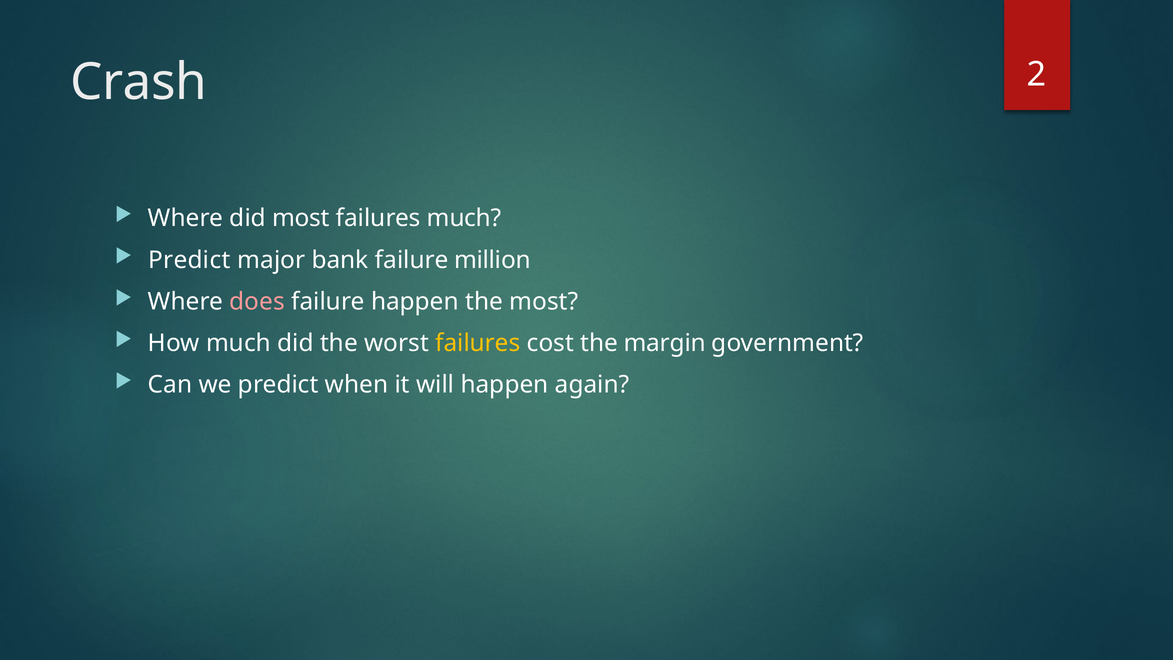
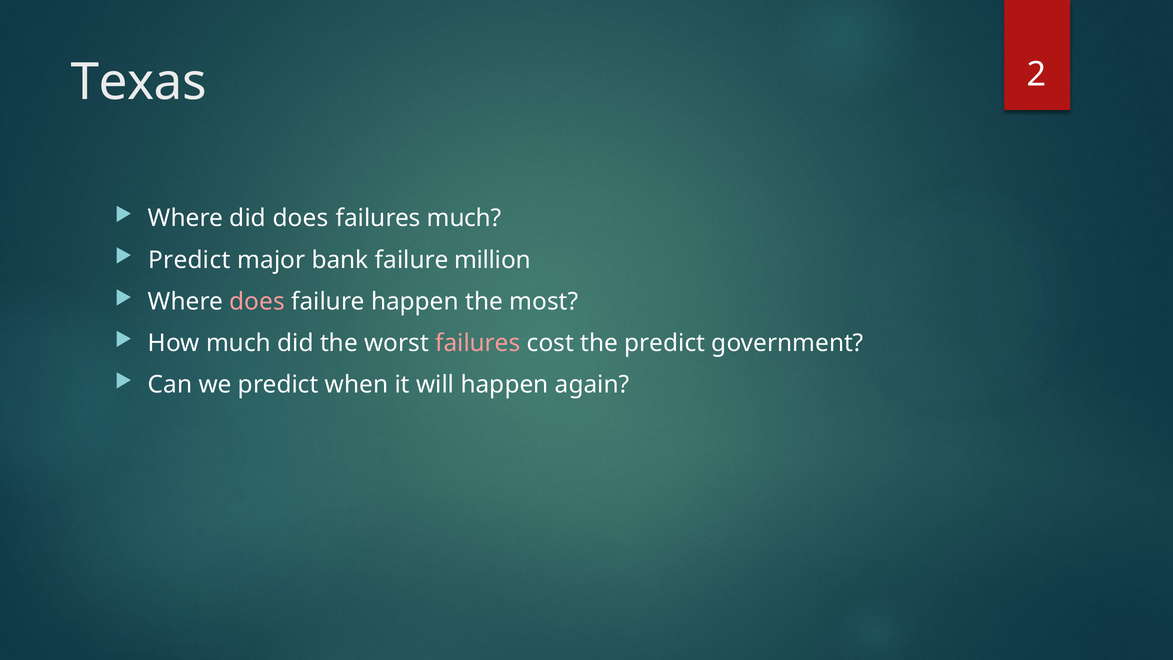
Crash: Crash -> Texas
did most: most -> does
failures at (478, 343) colour: yellow -> pink
the margin: margin -> predict
